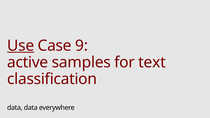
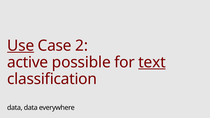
9: 9 -> 2
samples: samples -> possible
text underline: none -> present
